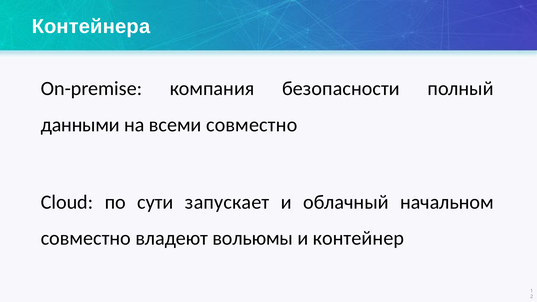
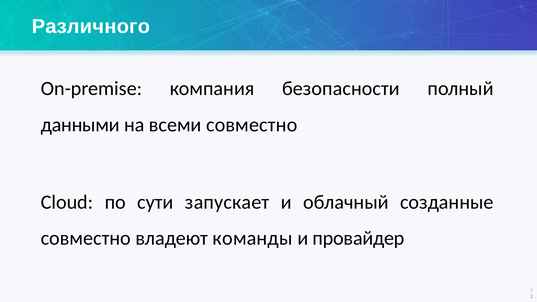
Контейнера: Контейнера -> Различного
начальном: начальном -> созданные
вольюмы: вольюмы -> команды
контейнер: контейнер -> провайдер
